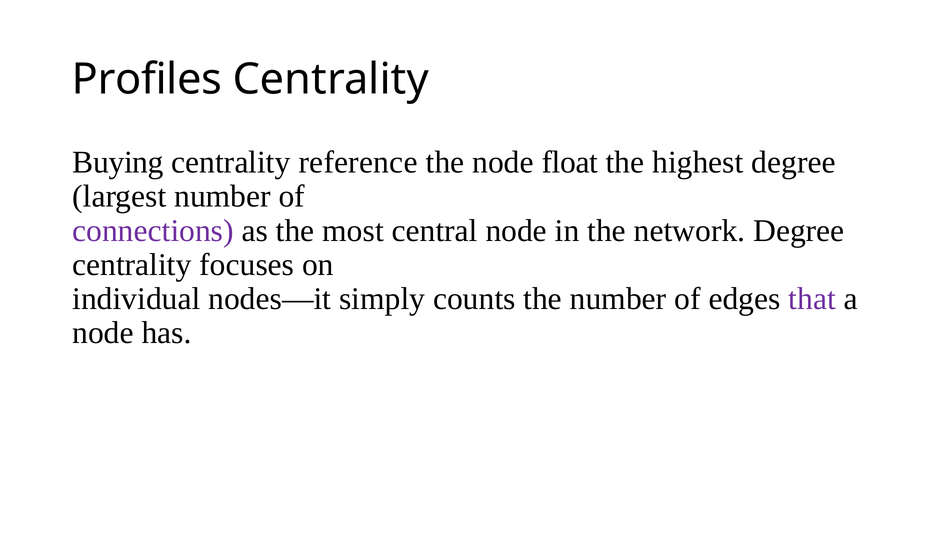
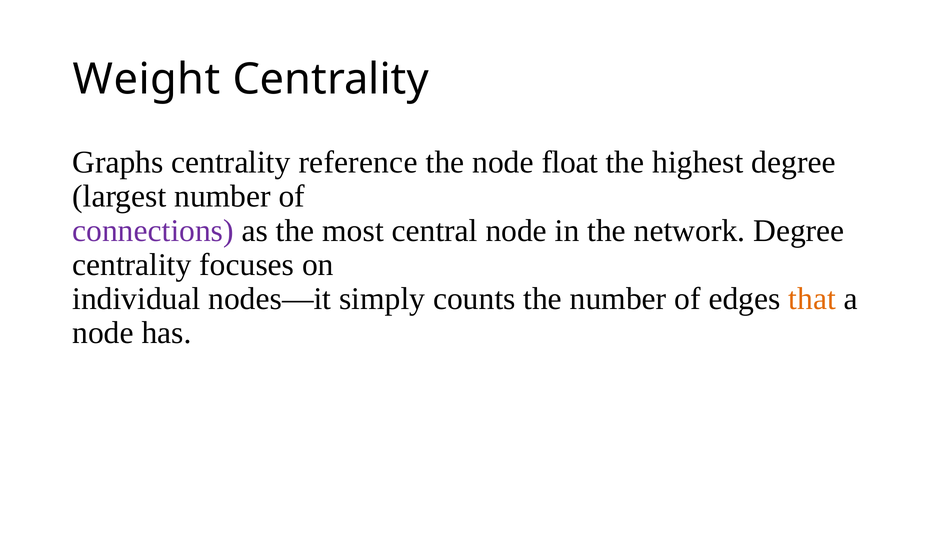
Profiles: Profiles -> Weight
Buying: Buying -> Graphs
that colour: purple -> orange
